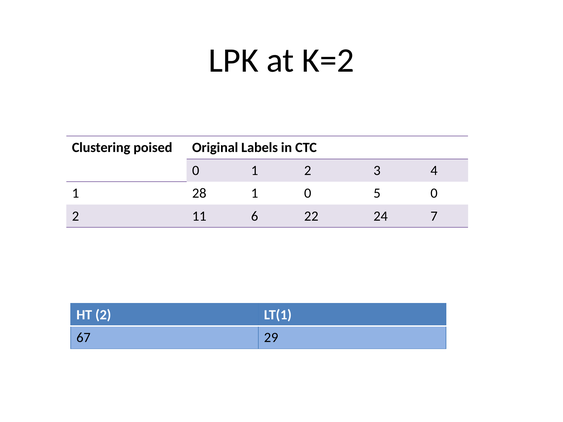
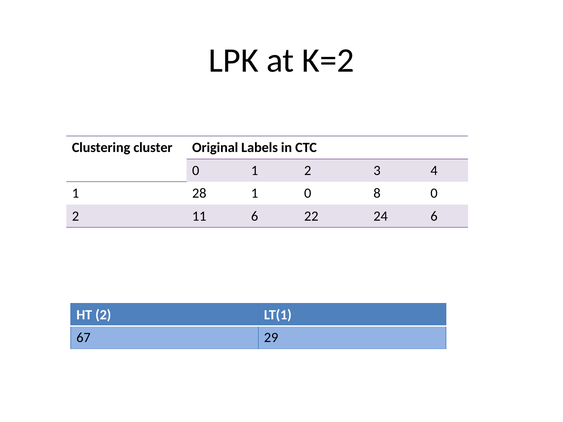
poised: poised -> cluster
5: 5 -> 8
24 7: 7 -> 6
